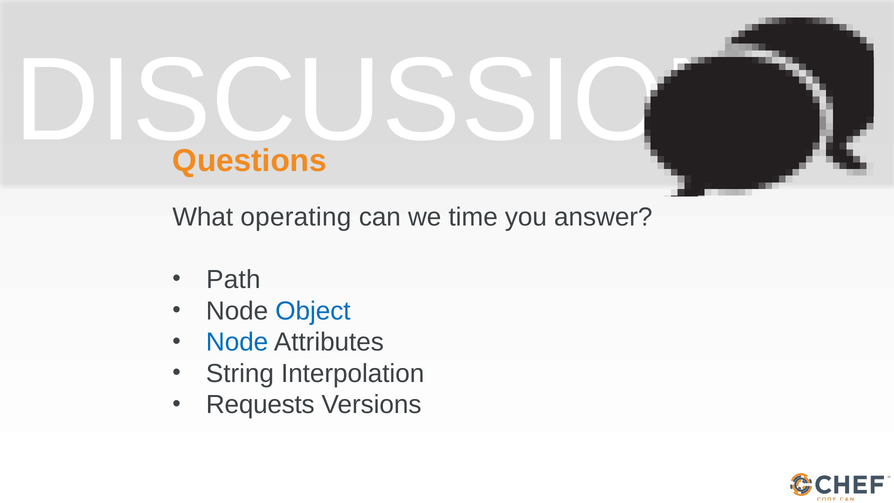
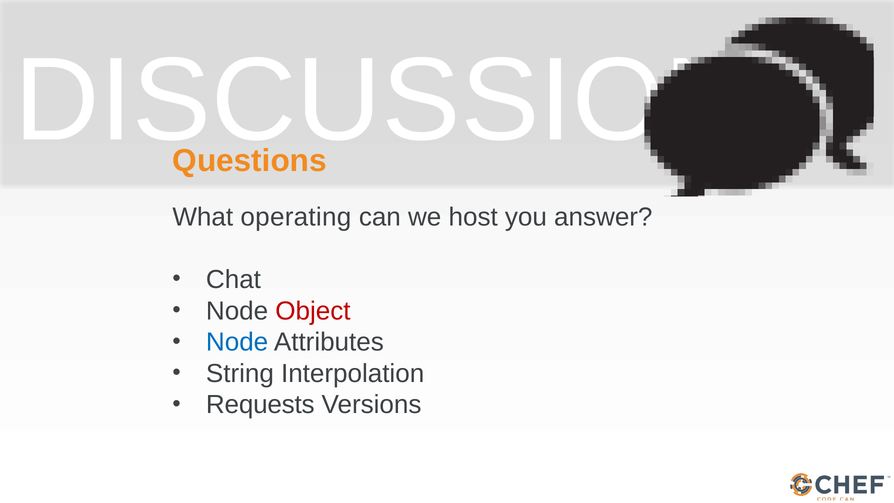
time: time -> host
Path: Path -> Chat
Object colour: blue -> red
